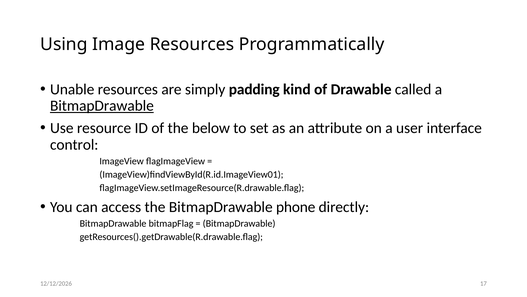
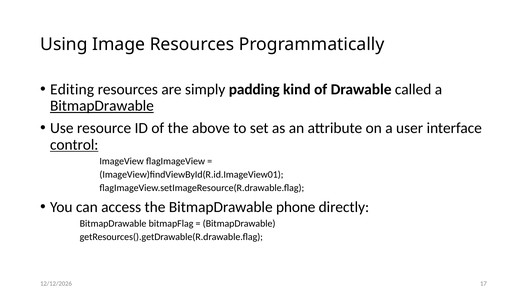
Unable: Unable -> Editing
below: below -> above
control underline: none -> present
